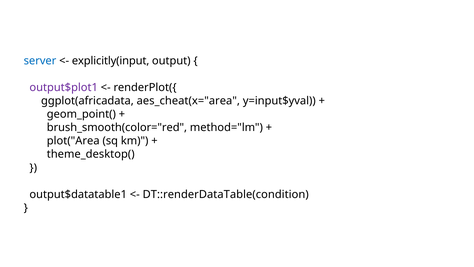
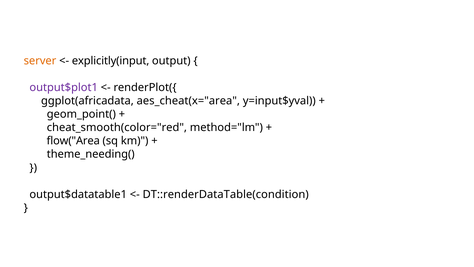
server colour: blue -> orange
brush_smooth(color="red: brush_smooth(color="red -> cheat_smooth(color="red
plot("Area: plot("Area -> flow("Area
theme_desktop(: theme_desktop( -> theme_needing(
